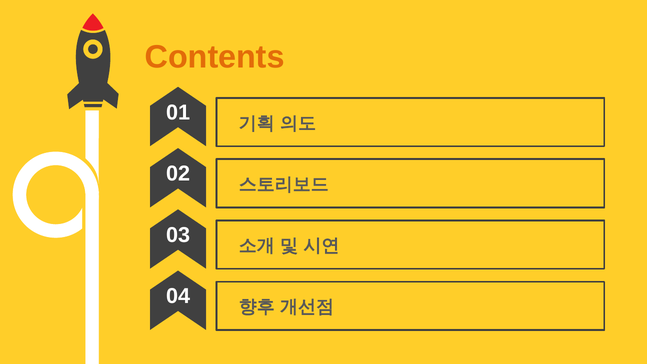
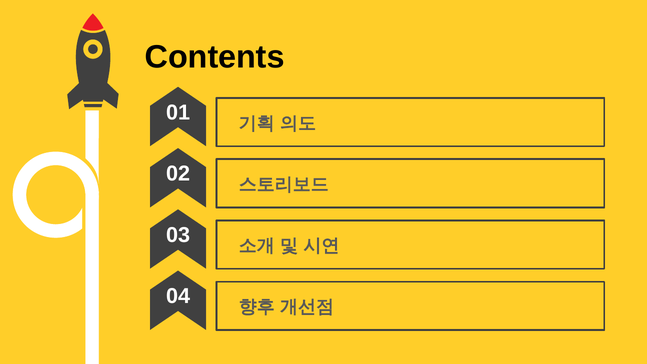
Contents colour: orange -> black
